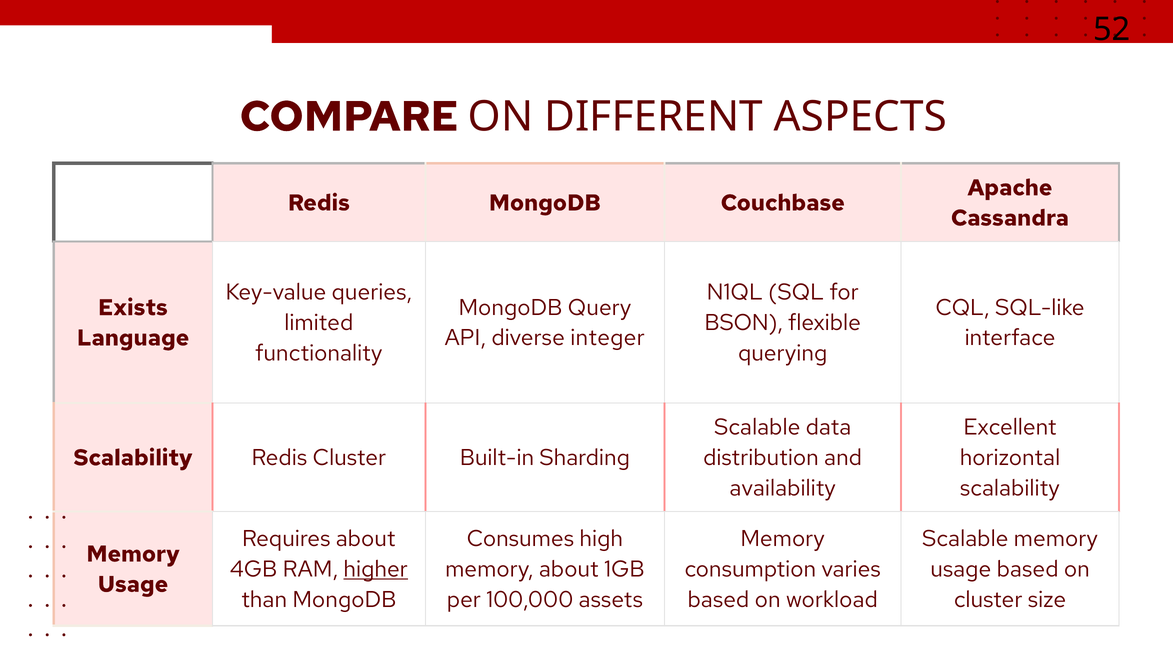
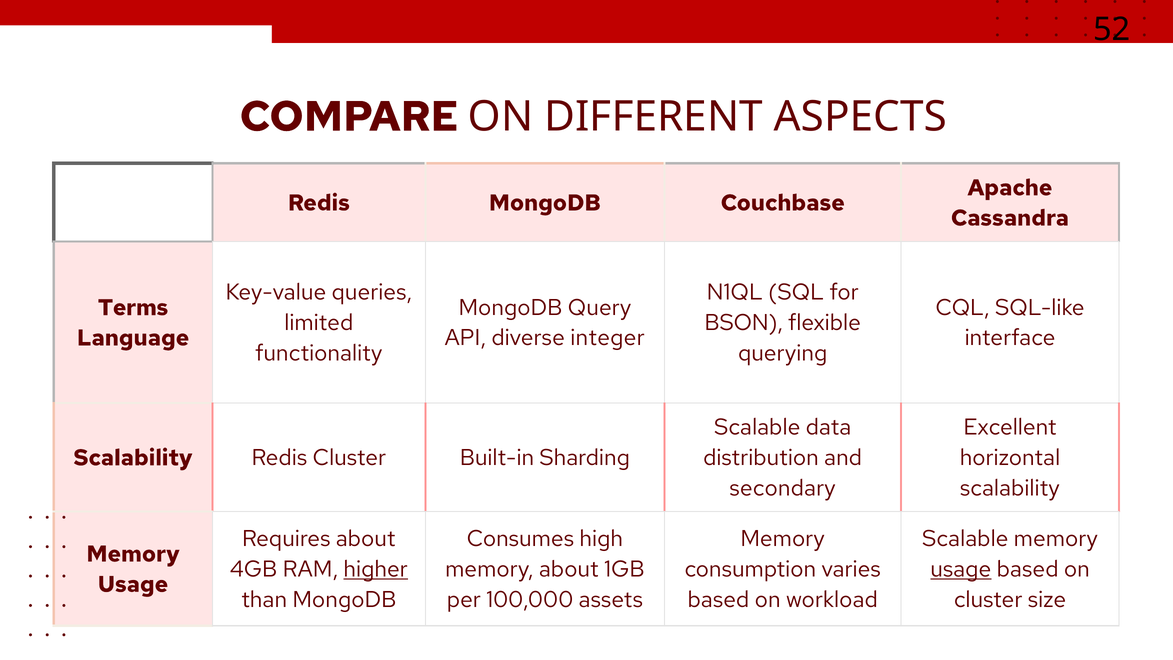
Exists: Exists -> Terms
availability: availability -> secondary
usage at (961, 569) underline: none -> present
